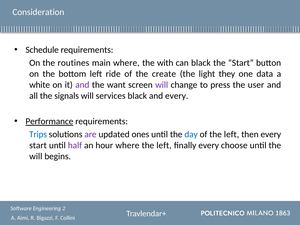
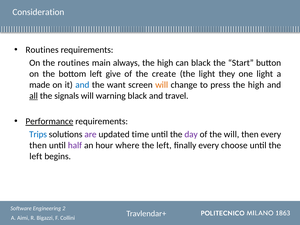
Schedule at (42, 50): Schedule -> Routines
main where: where -> always
with at (165, 63): with -> high
ride: ride -> give
one data: data -> light
white: white -> made
and at (82, 85) colour: purple -> blue
will at (162, 85) colour: purple -> orange
user at (256, 85): user -> high
all underline: none -> present
services: services -> warning
and every: every -> travel
ones: ones -> time
day colour: blue -> purple
of the left: left -> will
start at (38, 145): start -> then
will at (36, 156): will -> left
